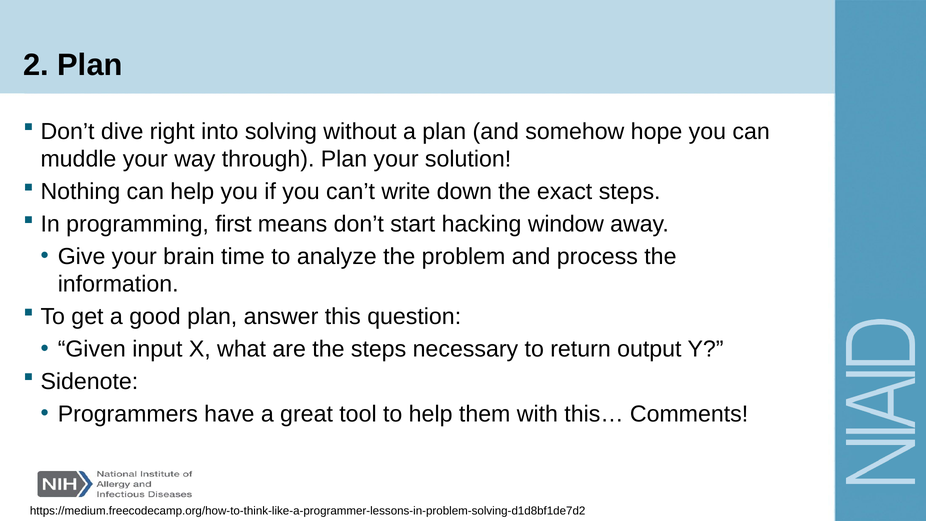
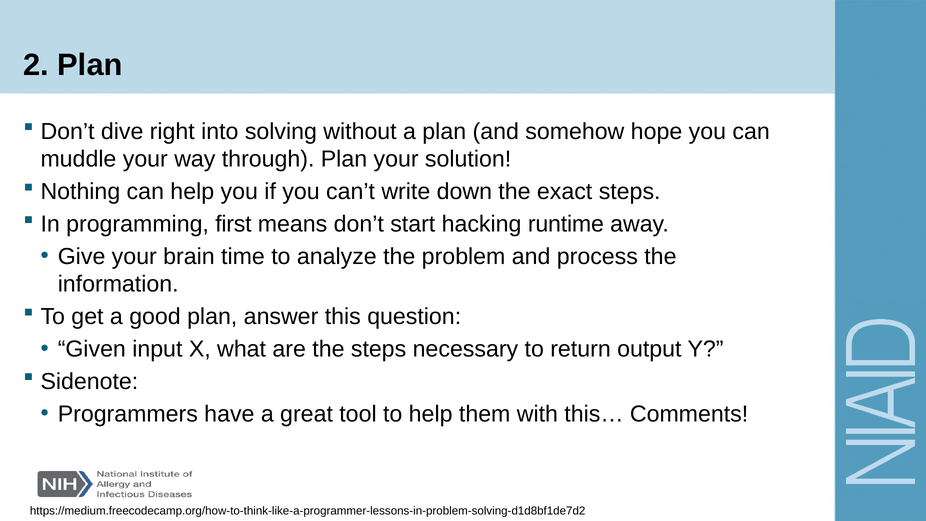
window: window -> runtime
